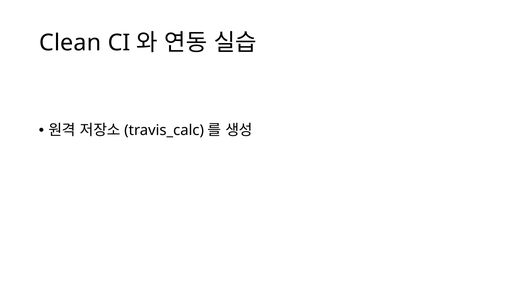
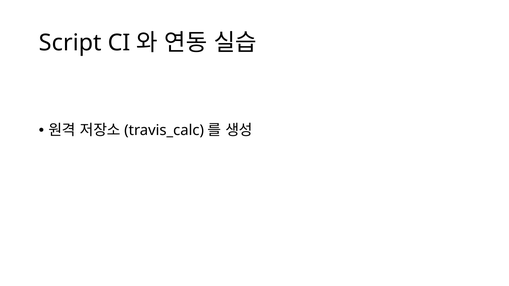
Clean: Clean -> Script
